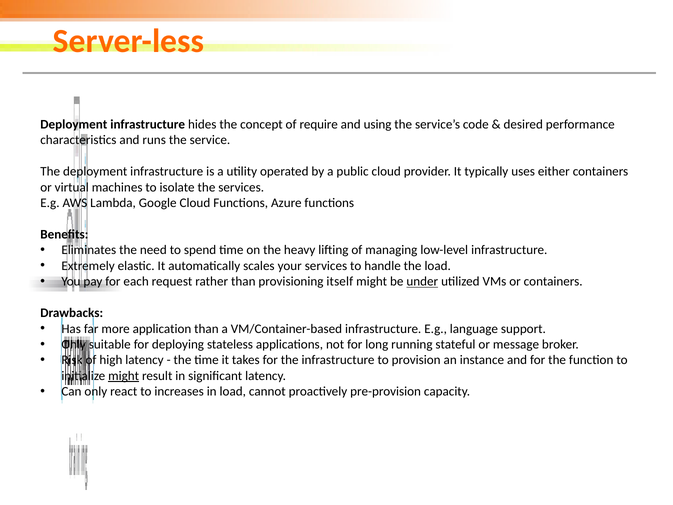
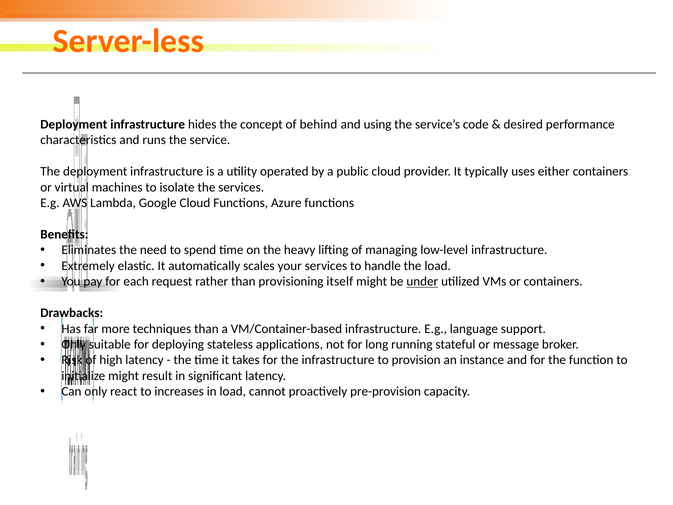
require: require -> behind
application: application -> techniques
might at (124, 376) underline: present -> none
